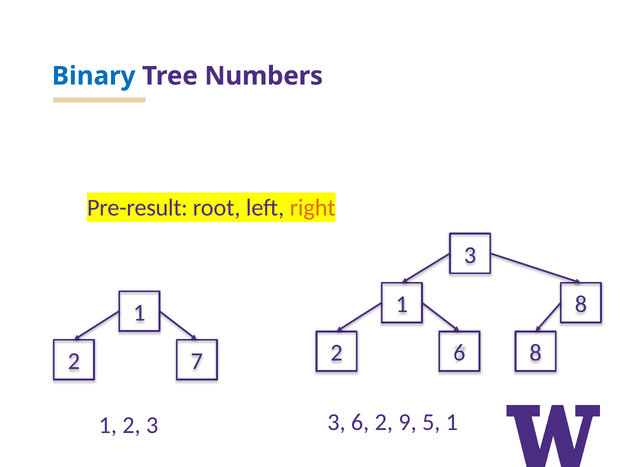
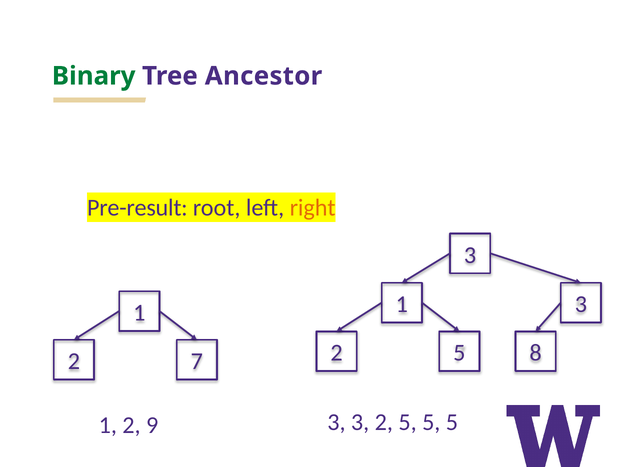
Binary colour: blue -> green
Numbers: Numbers -> Ancestor
1 8: 8 -> 3
6 at (459, 353): 6 -> 5
2 3: 3 -> 9
3 6: 6 -> 3
9 at (408, 422): 9 -> 5
1 at (452, 422): 1 -> 5
